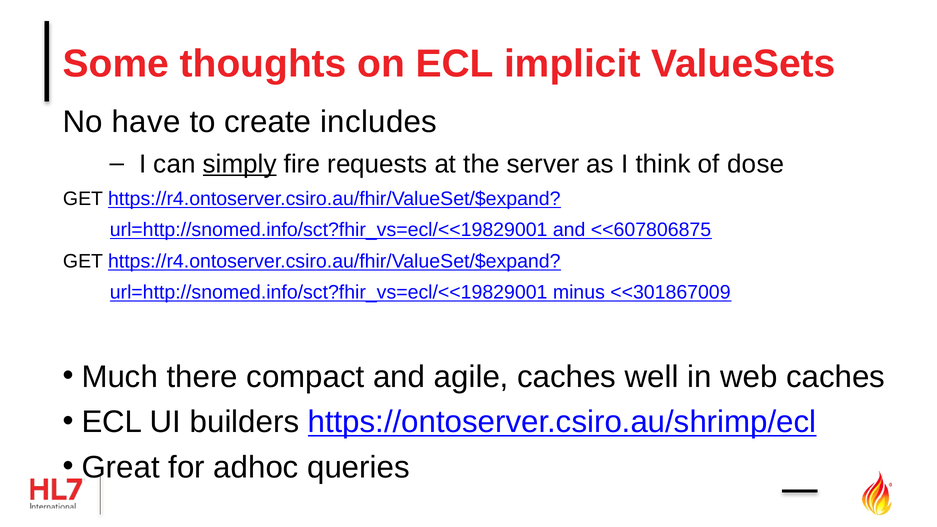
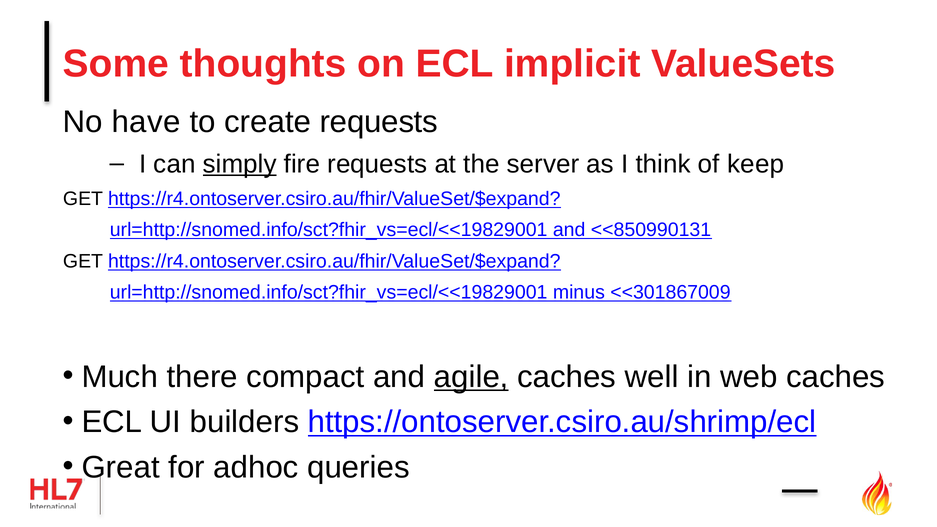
create includes: includes -> requests
dose: dose -> keep
<<607806875: <<607806875 -> <<850990131
agile underline: none -> present
